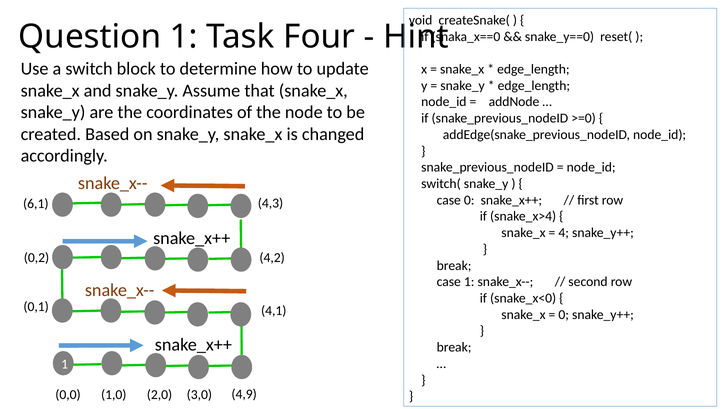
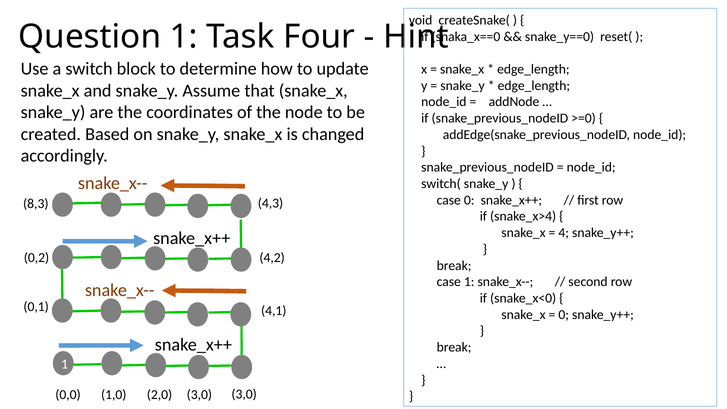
6,1: 6,1 -> 8,3
3,0 4,9: 4,9 -> 3,0
